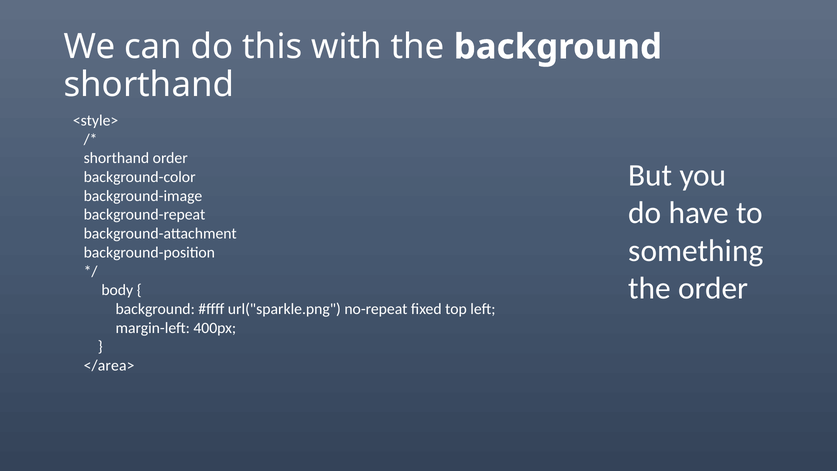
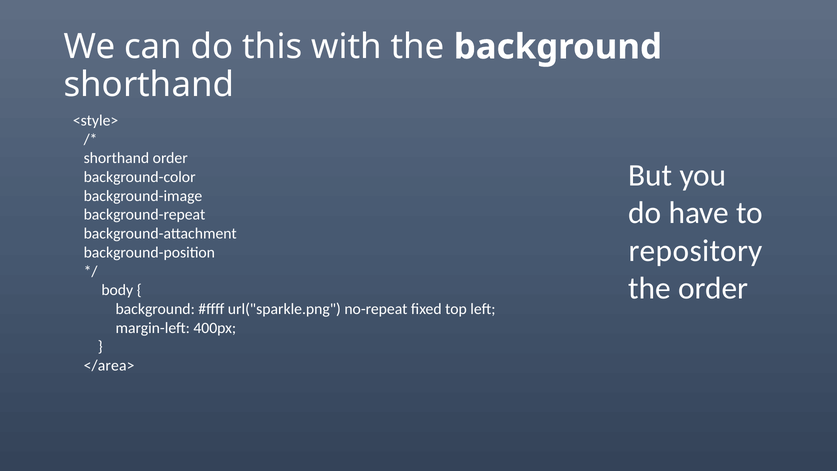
something: something -> repository
